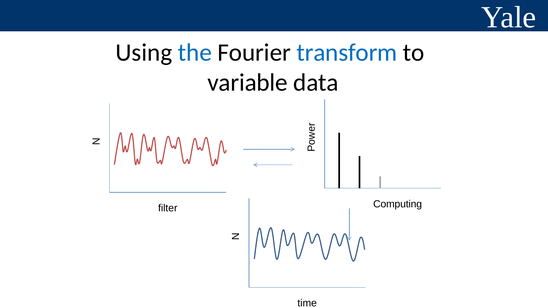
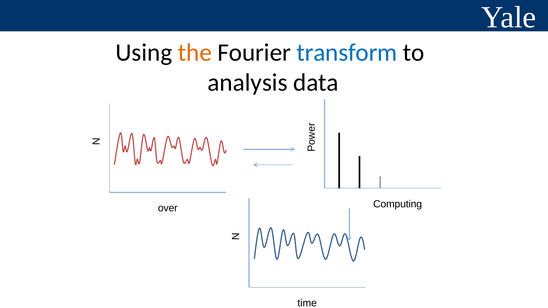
the colour: blue -> orange
variable: variable -> analysis
filter: filter -> over
